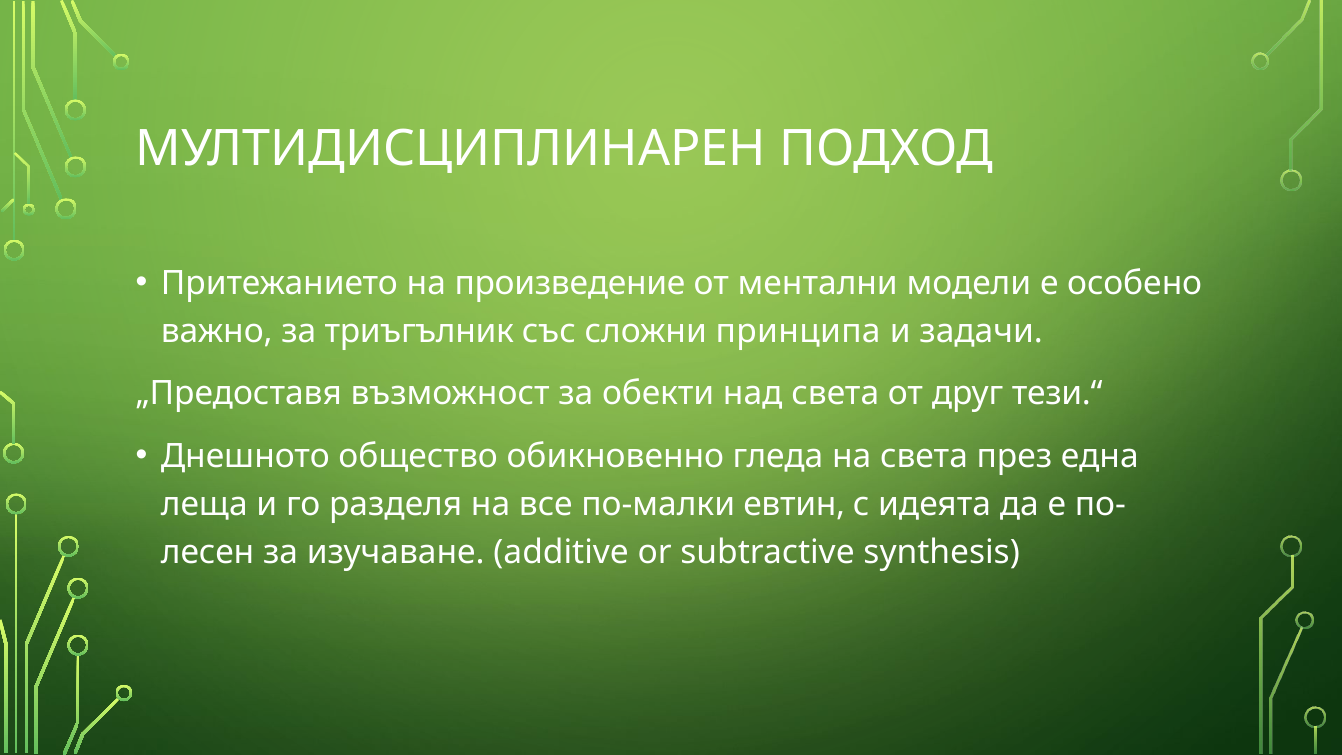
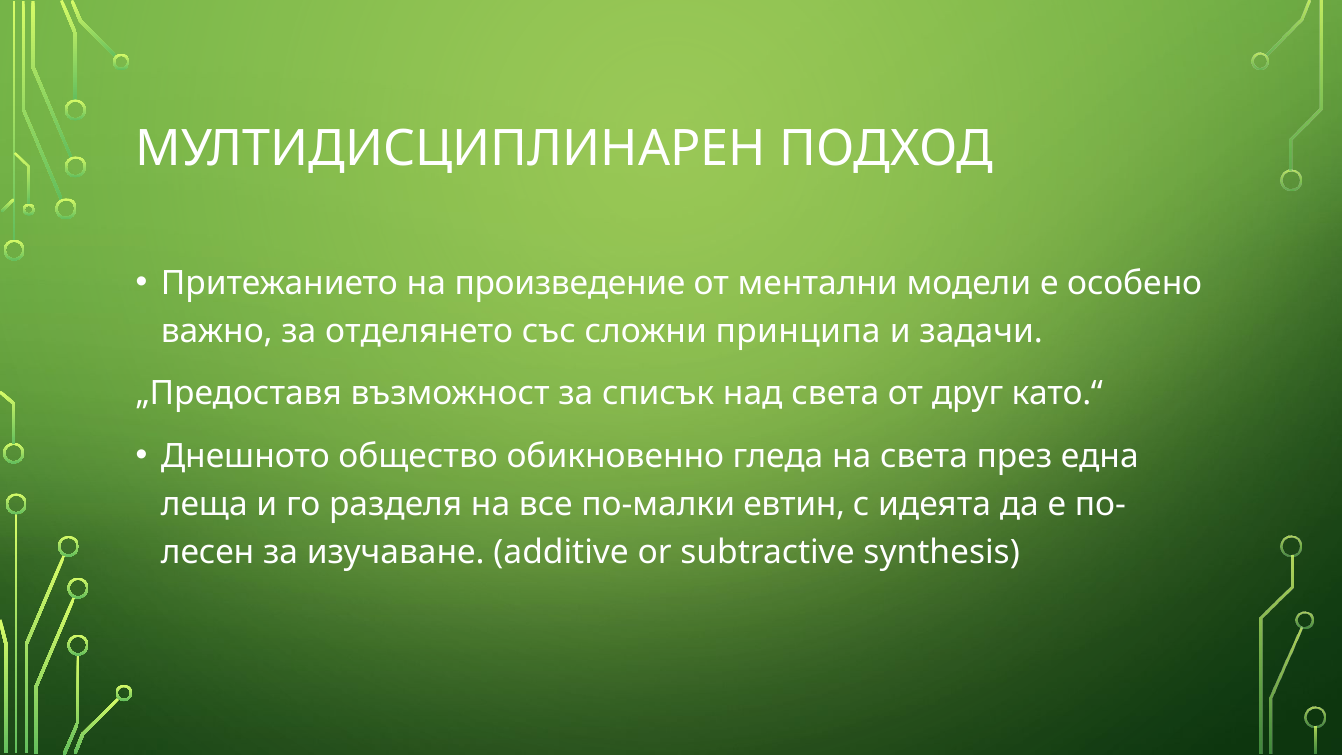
триъгълник: триъгълник -> отделянето
обекти: обекти -> списък
тези.“: тези.“ -> като.“
